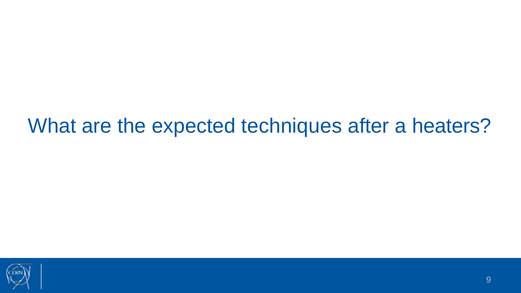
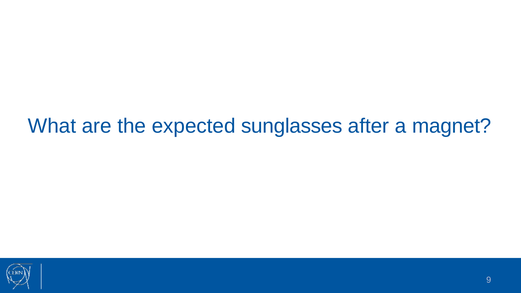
techniques: techniques -> sunglasses
heaters: heaters -> magnet
